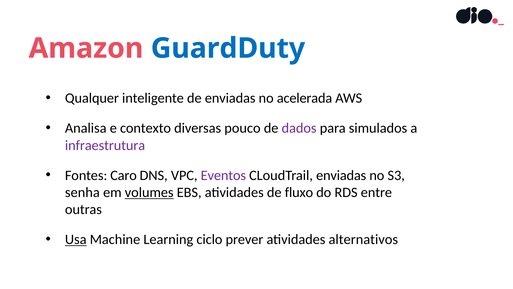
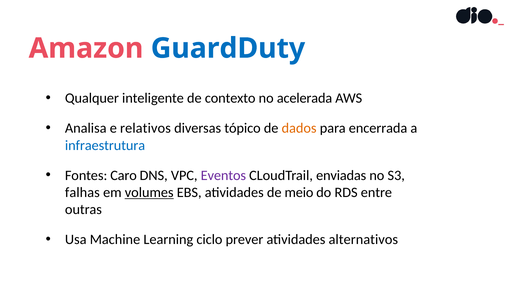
de enviadas: enviadas -> contexto
contexto: contexto -> relativos
pouco: pouco -> tópico
dados colour: purple -> orange
simulados: simulados -> encerrada
infraestrutura colour: purple -> blue
senha: senha -> falhas
fluxo: fluxo -> meio
Usa underline: present -> none
